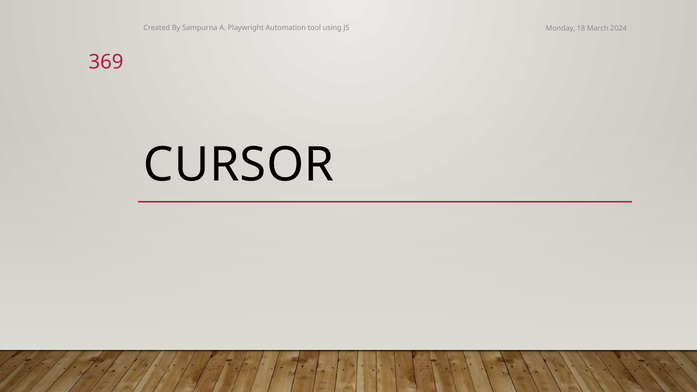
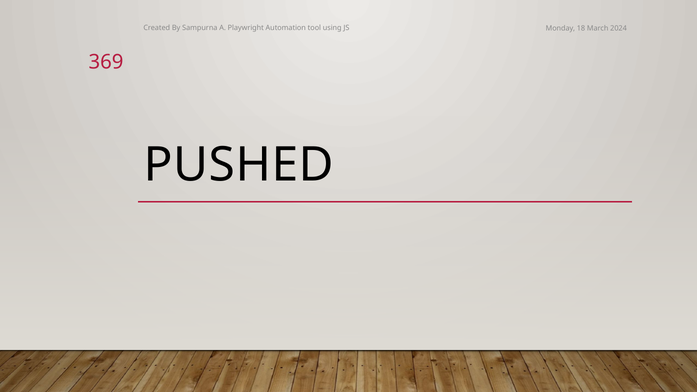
CURSOR: CURSOR -> PUSHED
